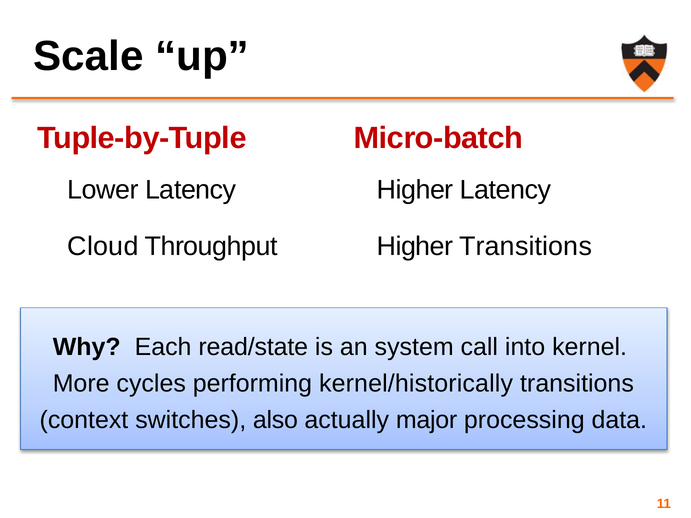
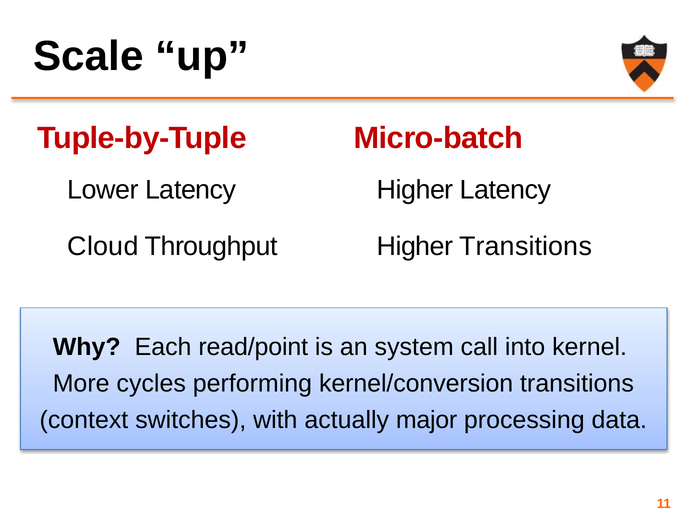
read/state: read/state -> read/point
kernel/historically: kernel/historically -> kernel/conversion
also: also -> with
